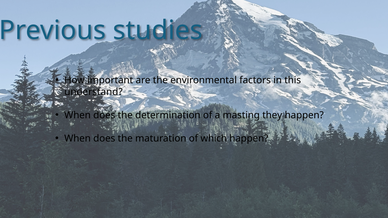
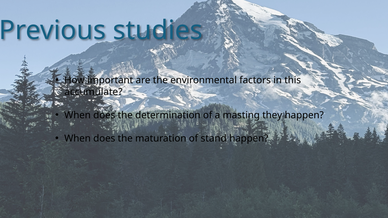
understand: understand -> accumulate
which: which -> stand
